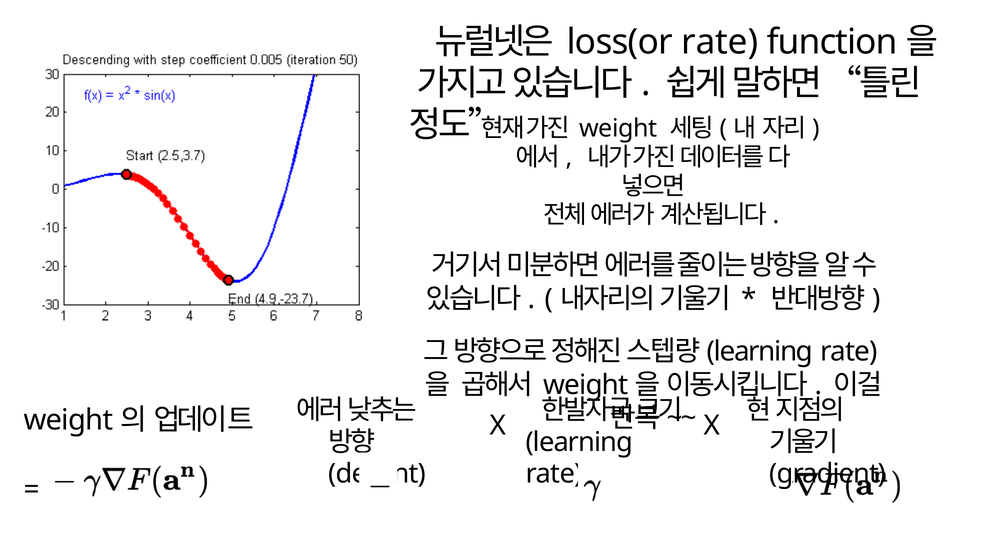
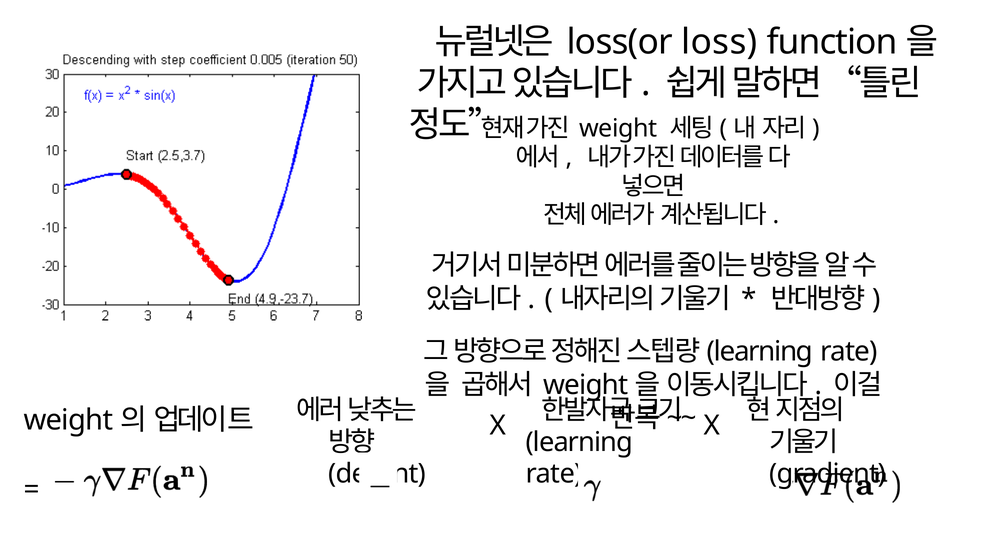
loss(or rate: rate -> loss
